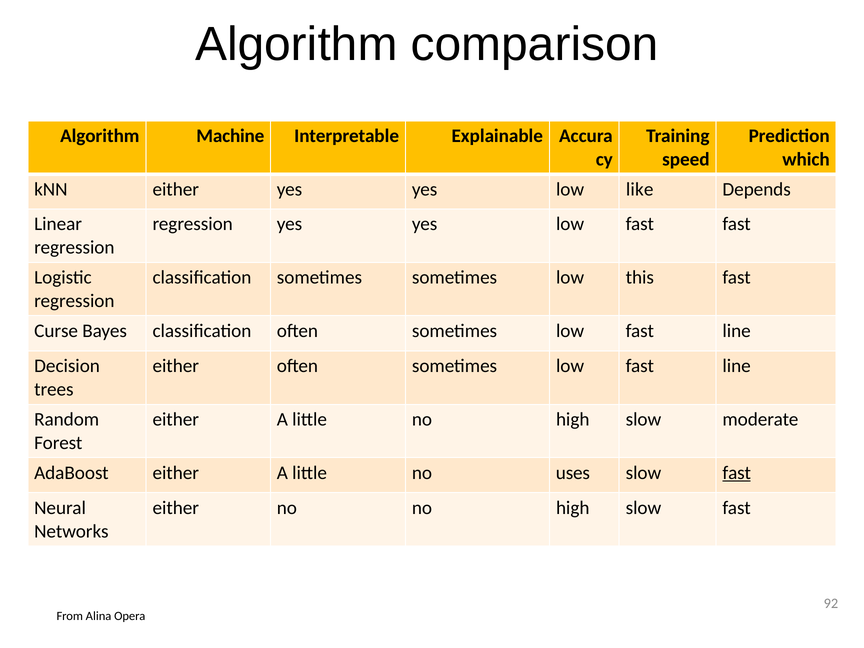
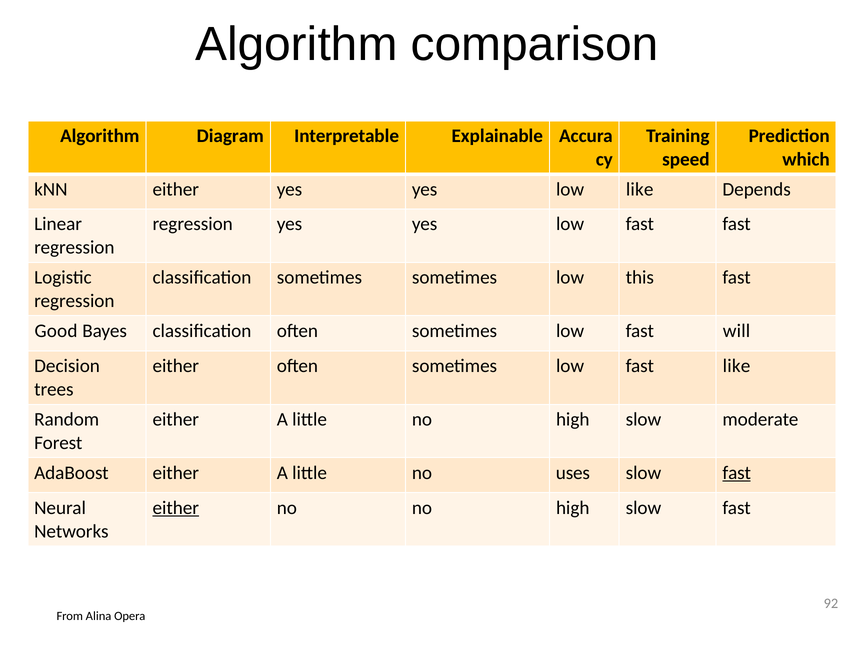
Machine: Machine -> Diagram
Curse: Curse -> Good
line at (737, 331): line -> will
line at (737, 366): line -> like
either at (176, 508) underline: none -> present
